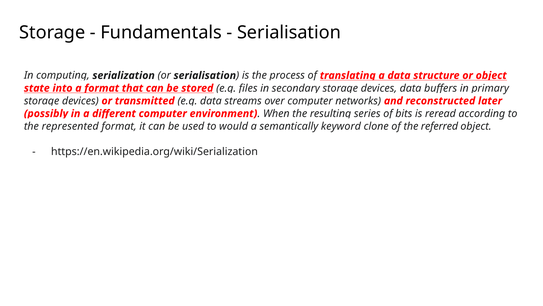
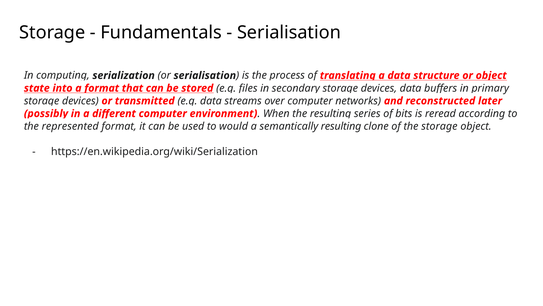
semantically keyword: keyword -> resulting
the referred: referred -> storage
